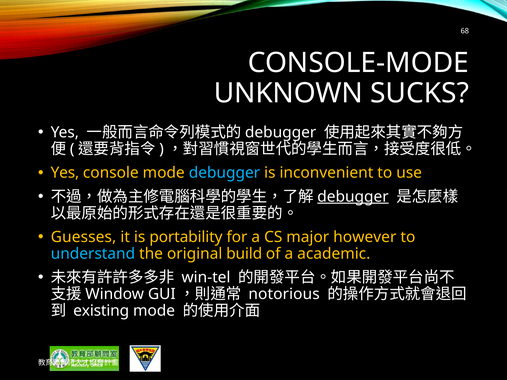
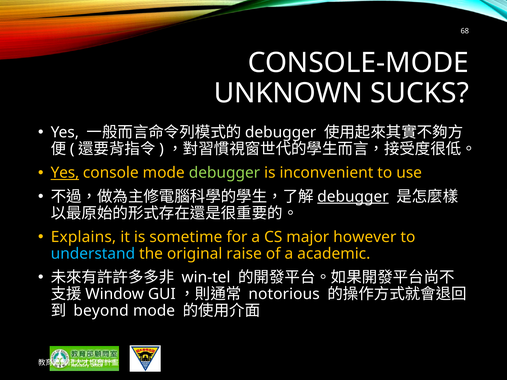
Yes at (65, 173) underline: none -> present
debugger at (224, 173) colour: light blue -> light green
Guesses: Guesses -> Explains
portability: portability -> sometime
build: build -> raise
existing: existing -> beyond
